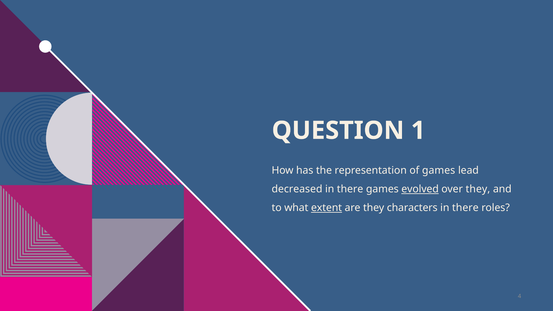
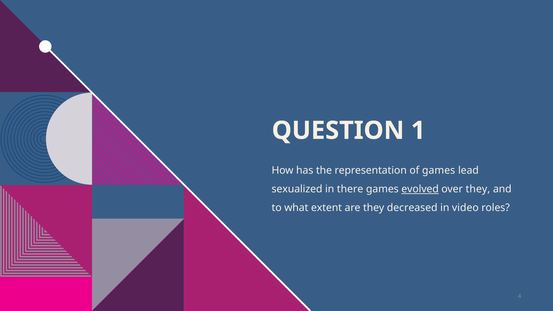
decreased: decreased -> sexualized
extent underline: present -> none
characters: characters -> decreased
there at (465, 208): there -> video
